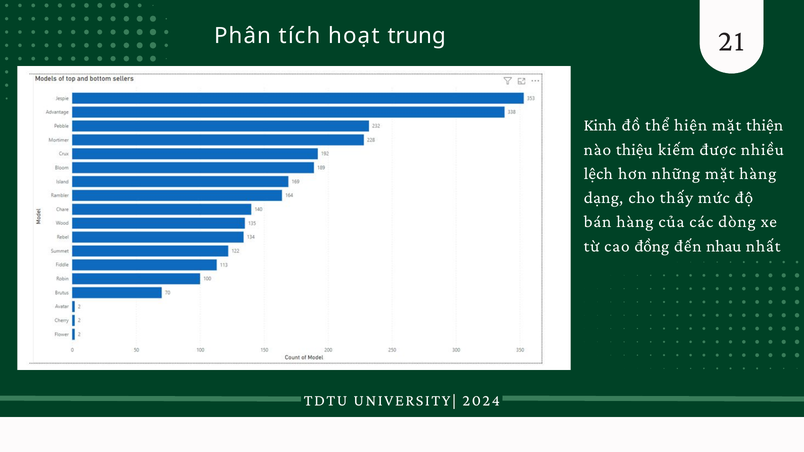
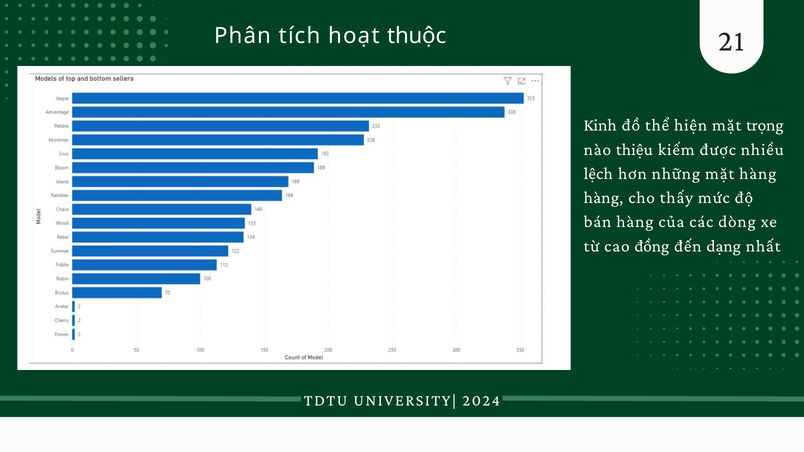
trung: trung -> thuộc
thiện: thiện -> trọng
dạng at (603, 198): dạng -> hàng
nhau: nhau -> dạng
